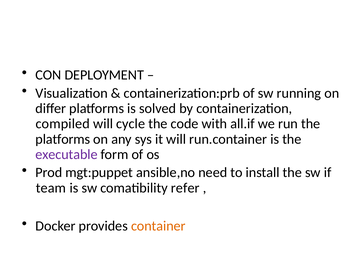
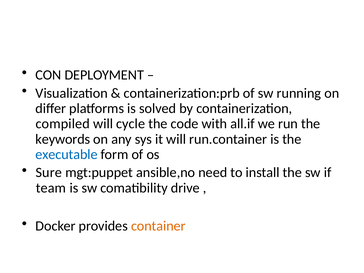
platforms at (63, 139): platforms -> keywords
executable colour: purple -> blue
Prod: Prod -> Sure
refer: refer -> drive
